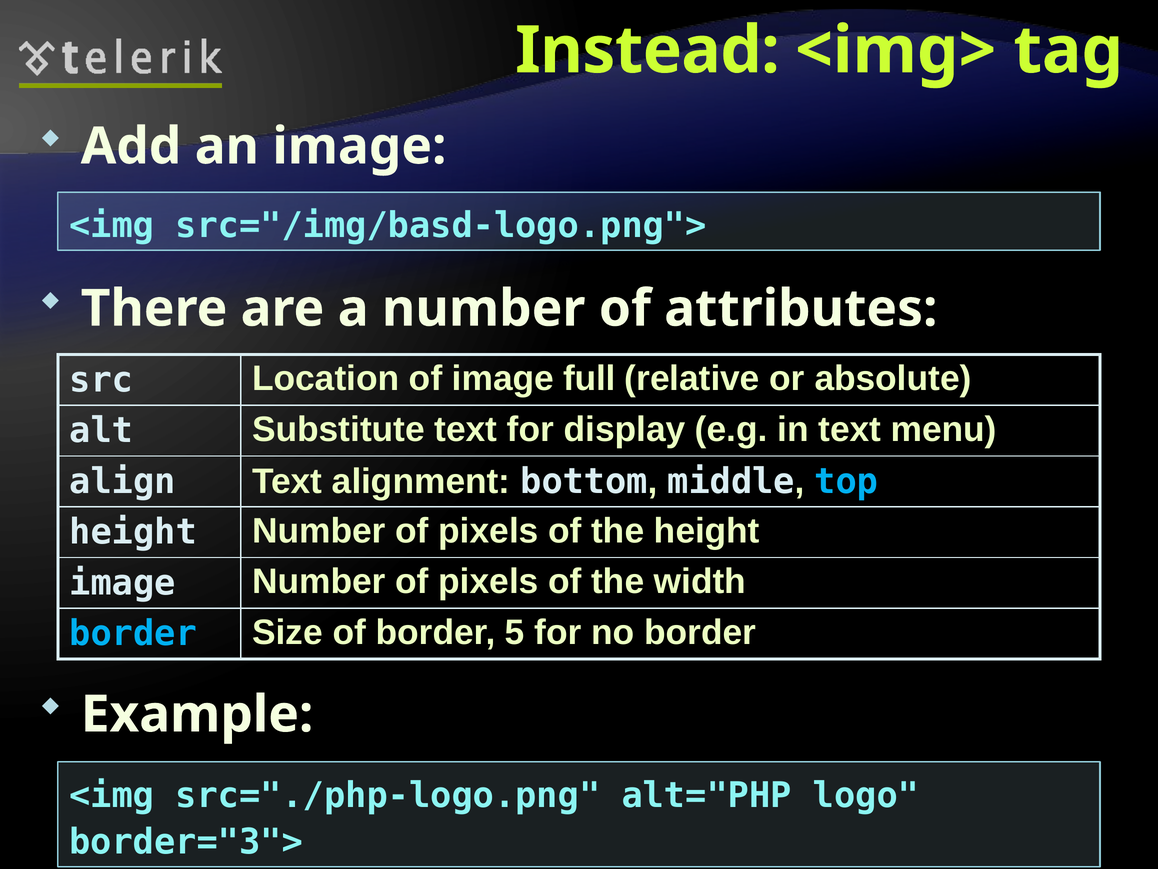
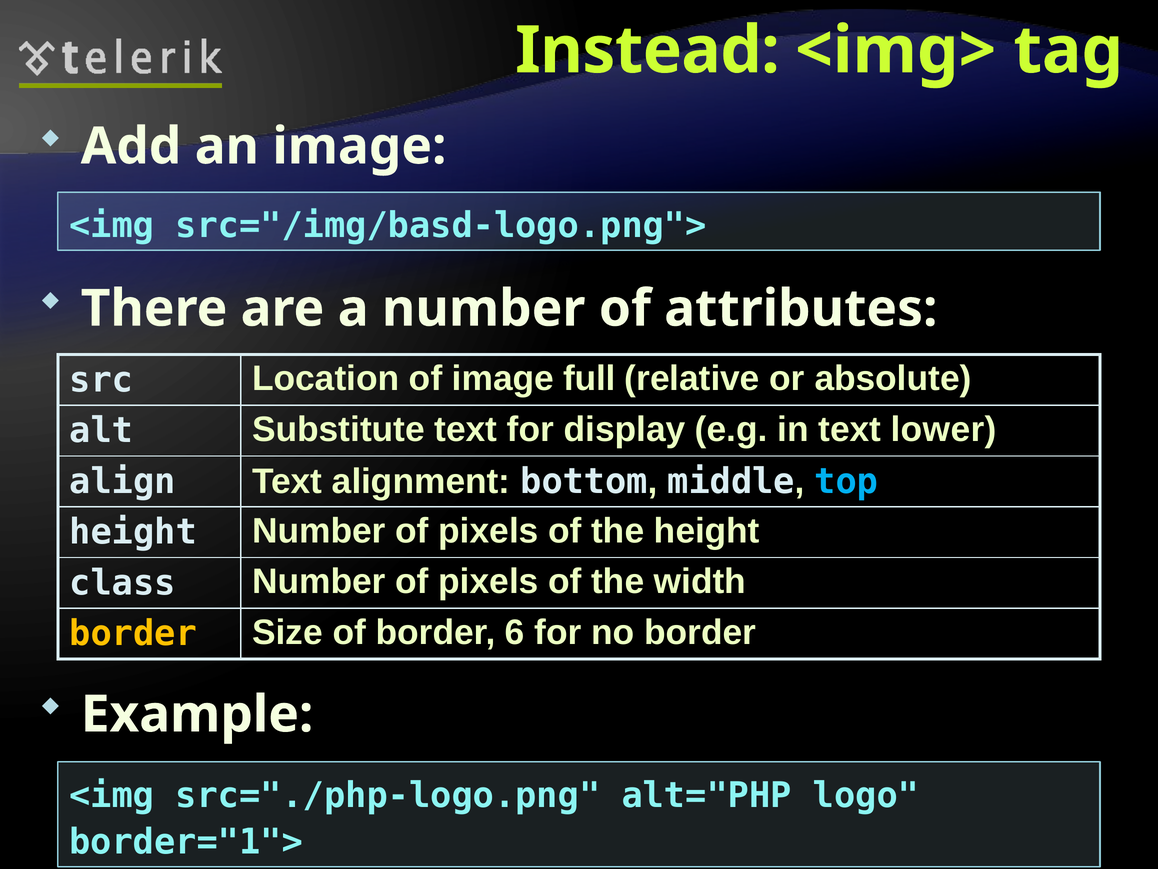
menu: menu -> lower
image at (123, 583): image -> class
border at (133, 633) colour: light blue -> yellow
5: 5 -> 6
border="3">: border="3"> -> border="1">
